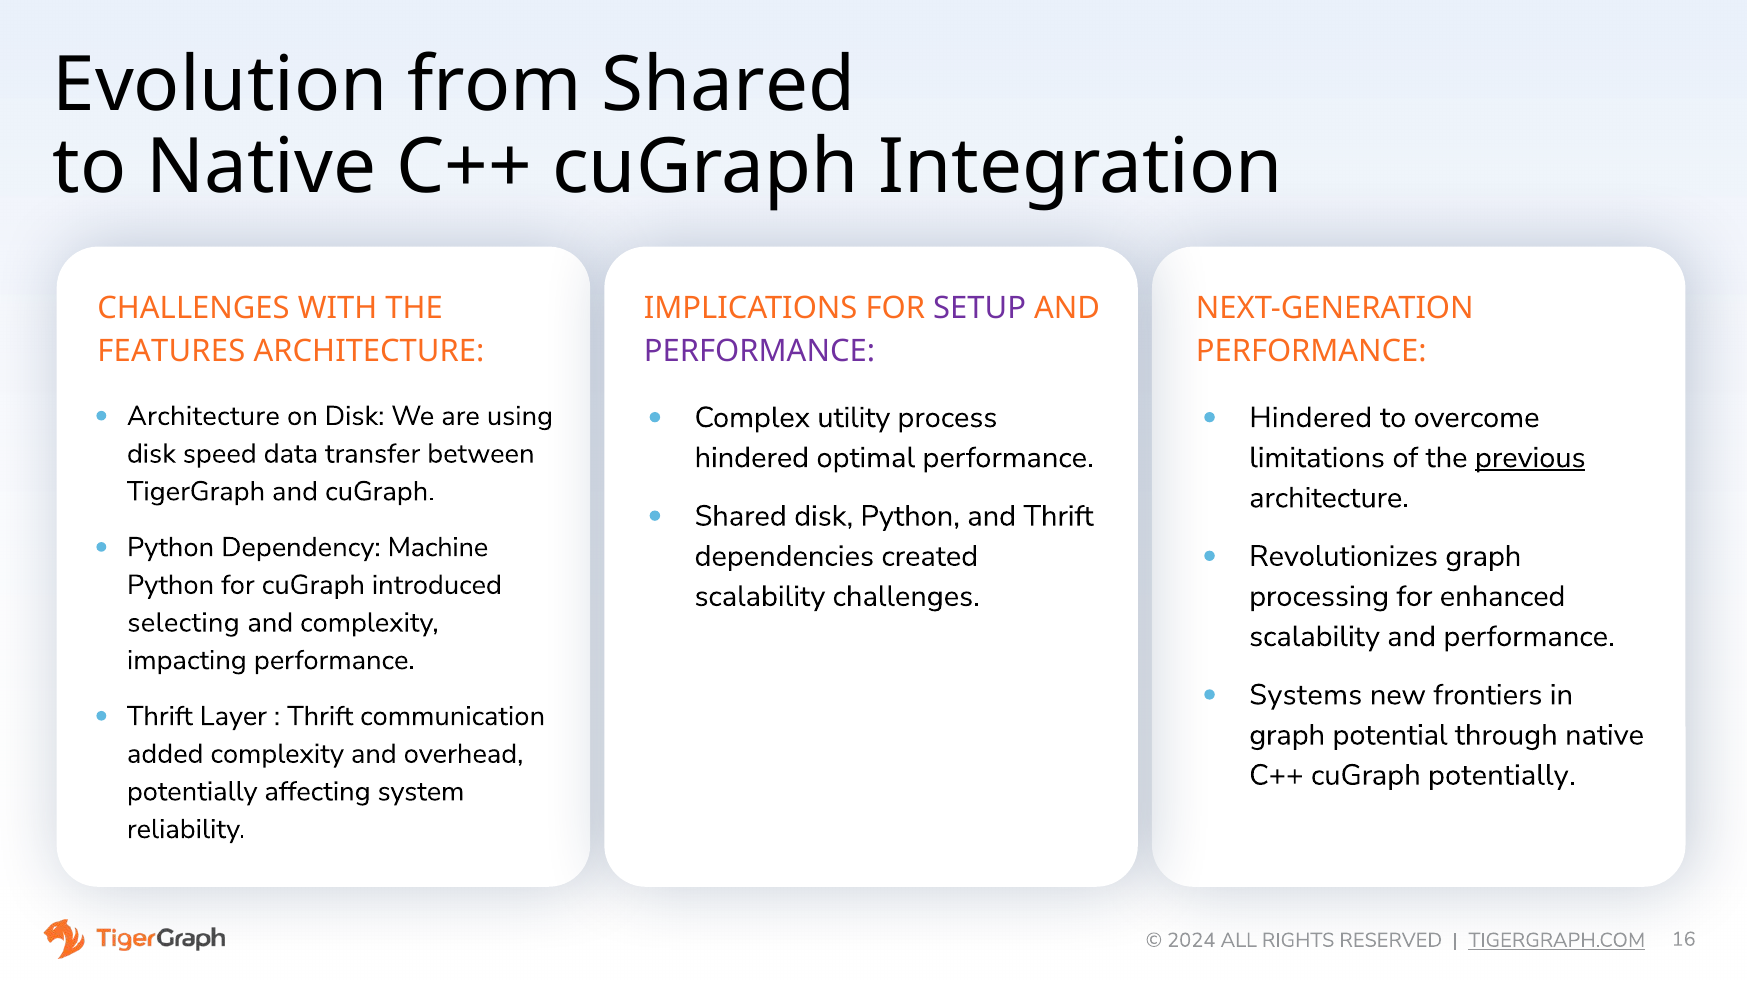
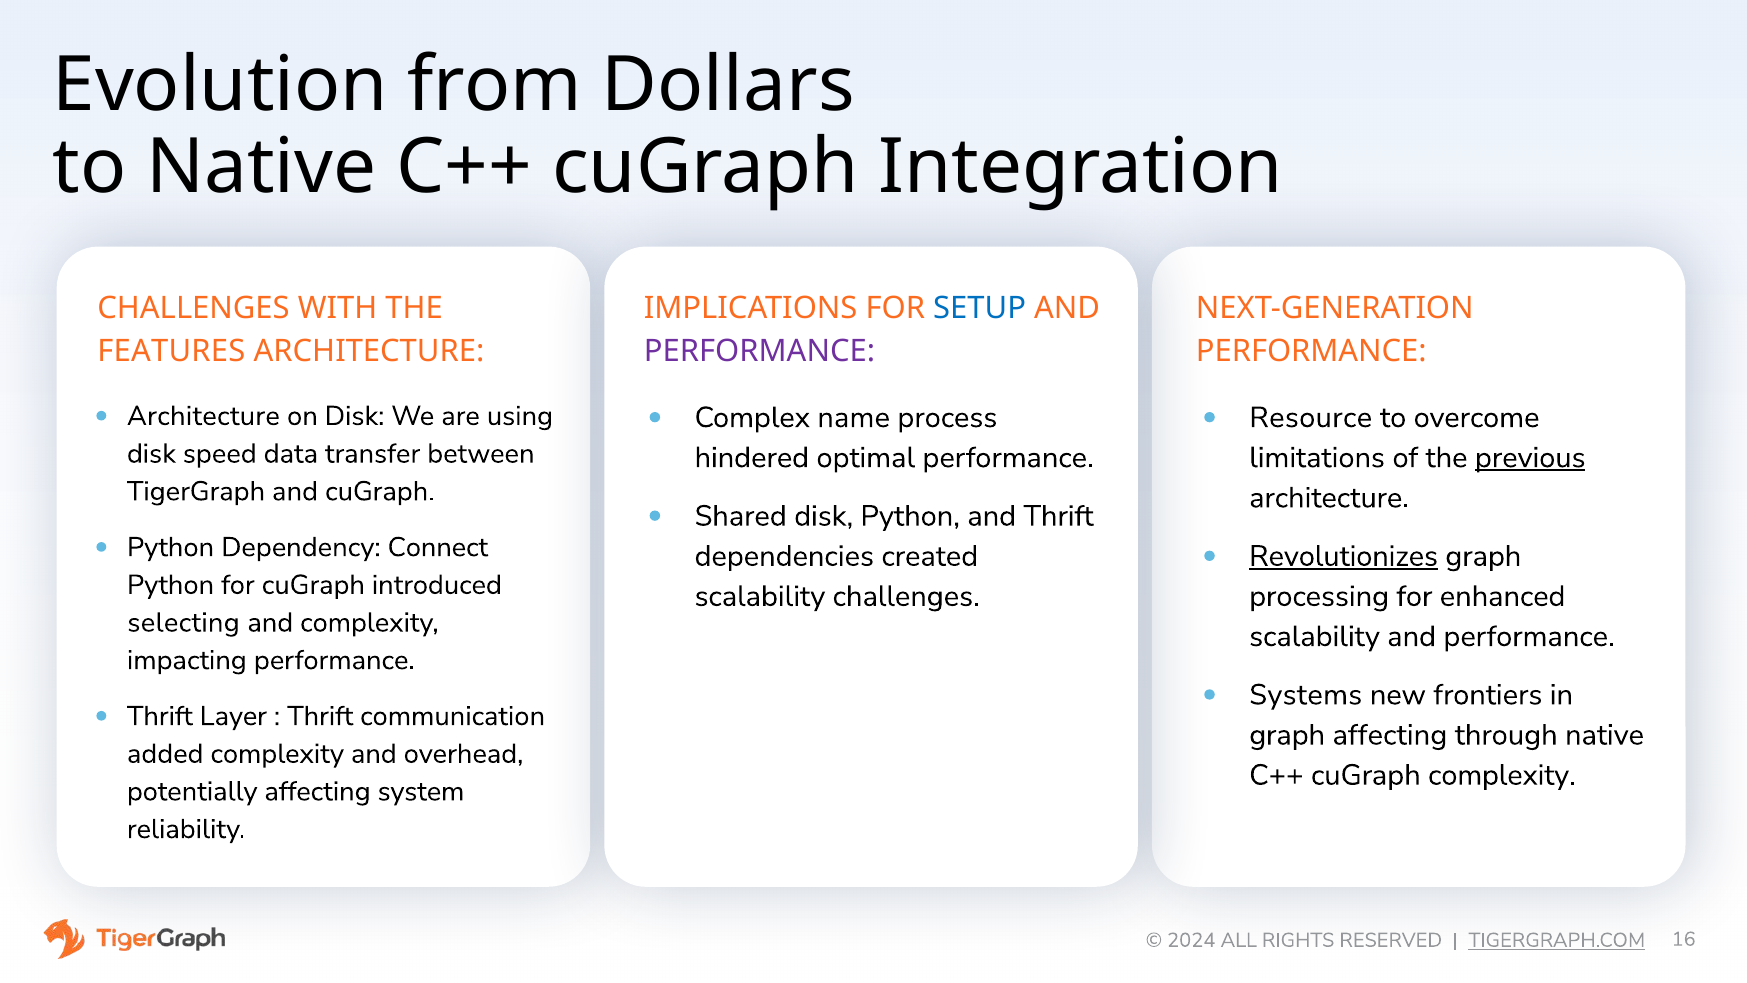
from Shared: Shared -> Dollars
SETUP colour: purple -> blue
utility: utility -> name
Hindered at (1311, 417): Hindered -> Resource
Machine: Machine -> Connect
Revolutionizes underline: none -> present
graph potential: potential -> affecting
cuGraph potentially: potentially -> complexity
